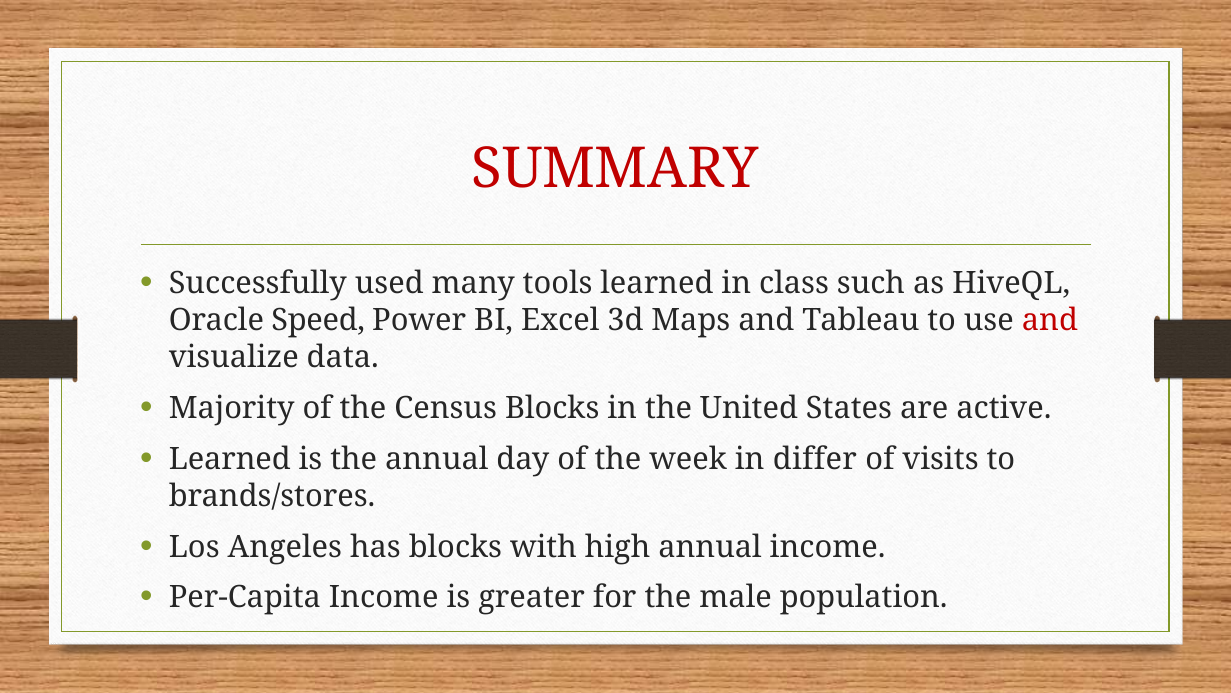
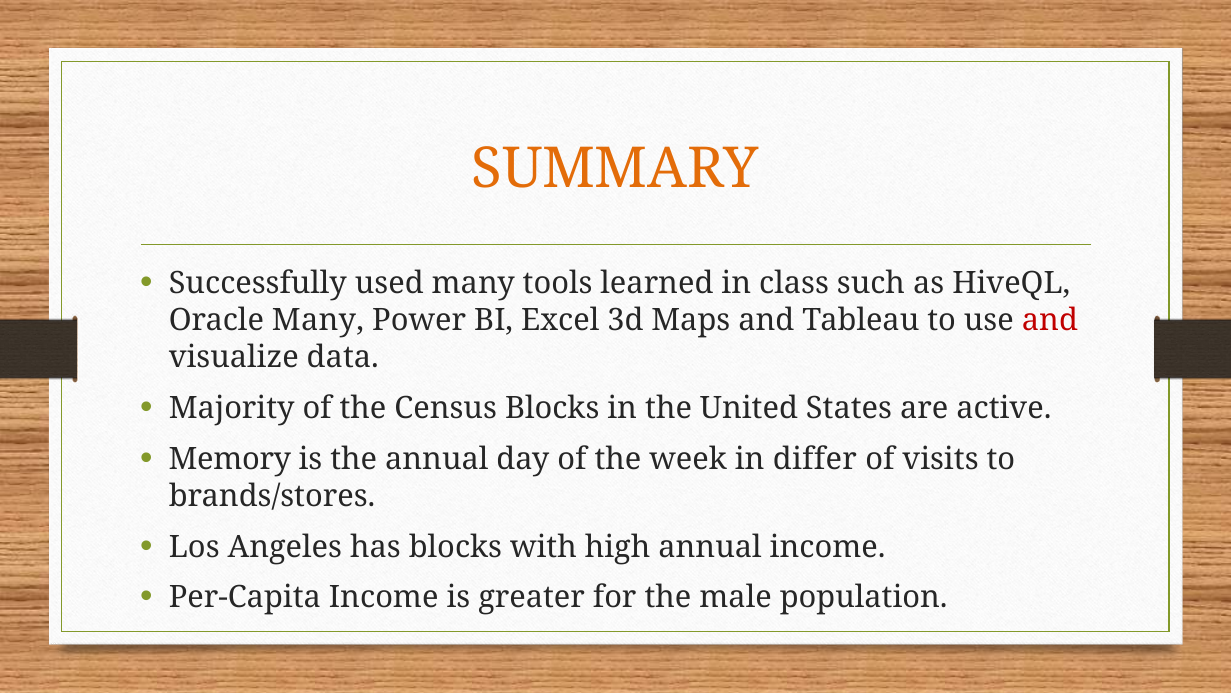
SUMMARY colour: red -> orange
Oracle Speed: Speed -> Many
Learned at (230, 459): Learned -> Memory
